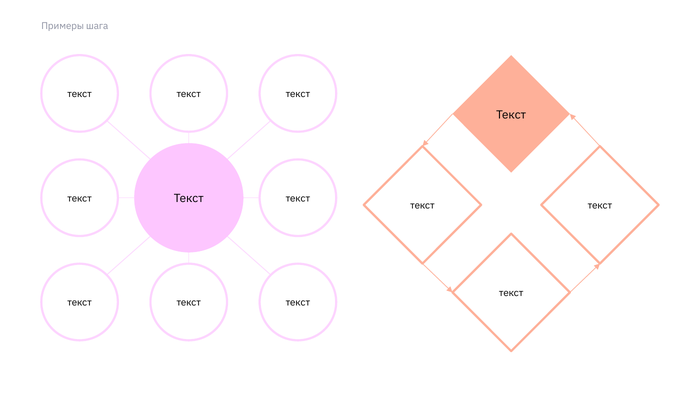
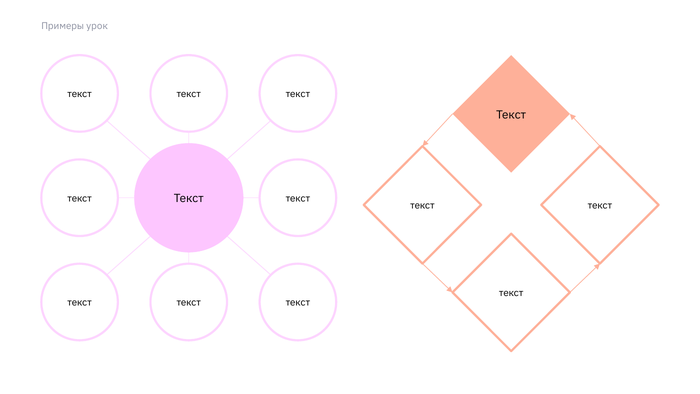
шага: шага -> урок
